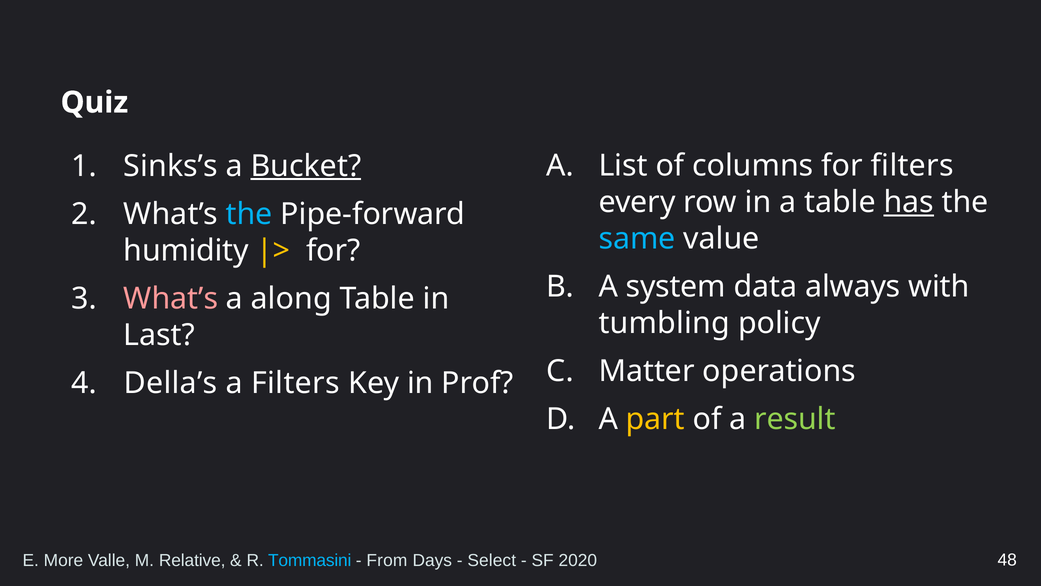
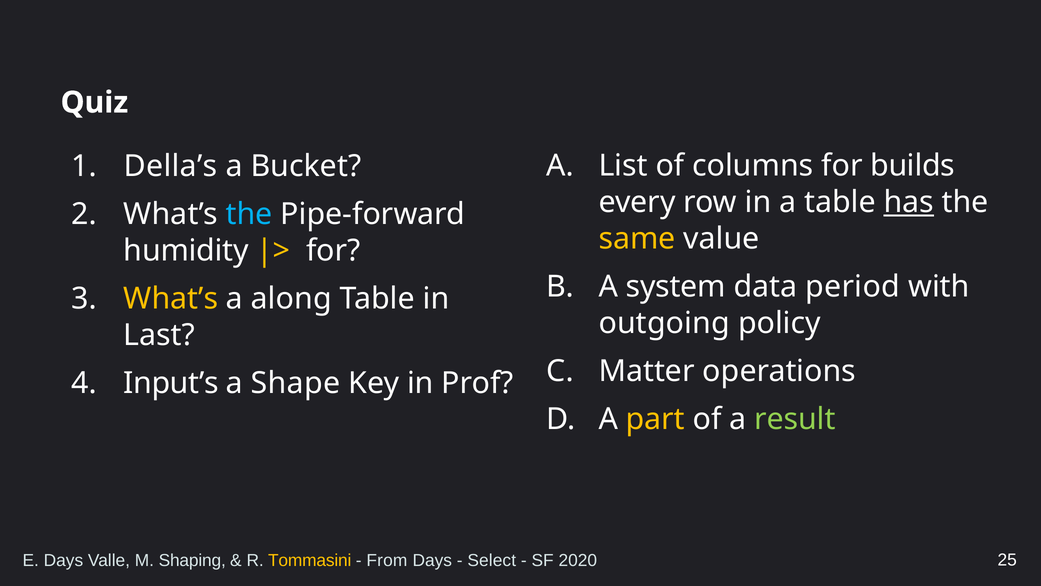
for filters: filters -> builds
Sinks’s: Sinks’s -> Della’s
Bucket underline: present -> none
same colour: light blue -> yellow
always: always -> period
What’s at (171, 298) colour: pink -> yellow
tumbling: tumbling -> outgoing
Della’s: Della’s -> Input’s
a Filters: Filters -> Shape
E More: More -> Days
Relative: Relative -> Shaping
Tommasini colour: light blue -> yellow
48: 48 -> 25
